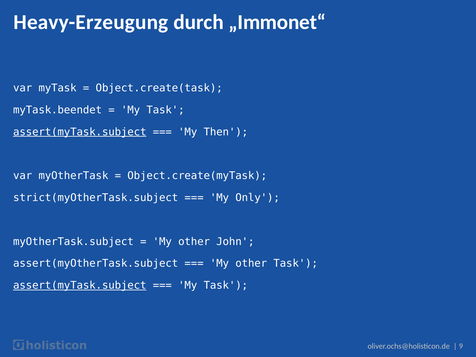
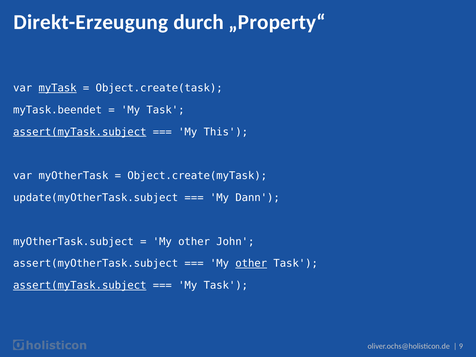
Heavy-Erzeugung: Heavy-Erzeugung -> Direkt-Erzeugung
„Immonet“: „Immonet“ -> „Property“
myTask underline: none -> present
Then: Then -> This
strict(myOtherTask.subject: strict(myOtherTask.subject -> update(myOtherTask.subject
Only: Only -> Dann
other at (251, 263) underline: none -> present
